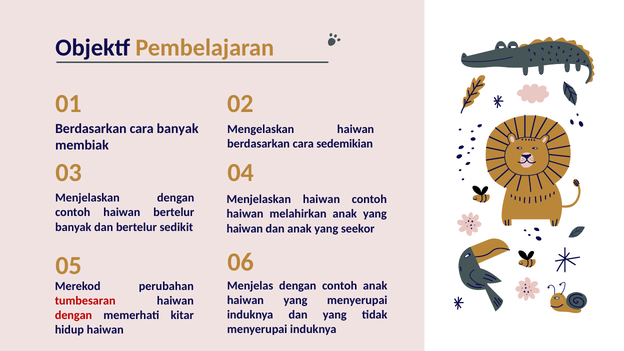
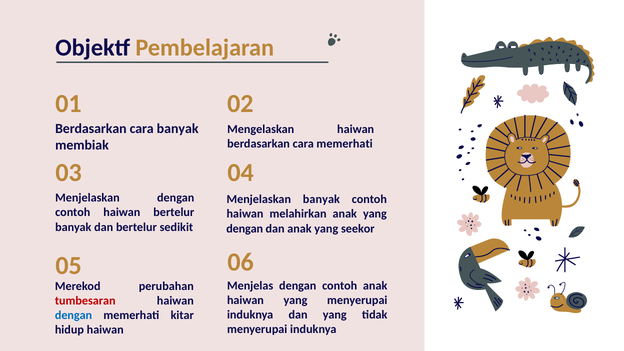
cara sedemikian: sedemikian -> memerhati
Menjelaskan haiwan: haiwan -> banyak
haiwan at (245, 229): haiwan -> dengan
dengan at (74, 315) colour: red -> blue
